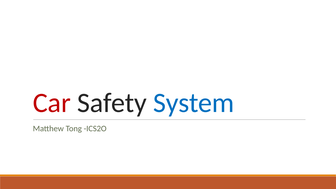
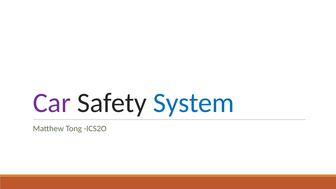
Car colour: red -> purple
